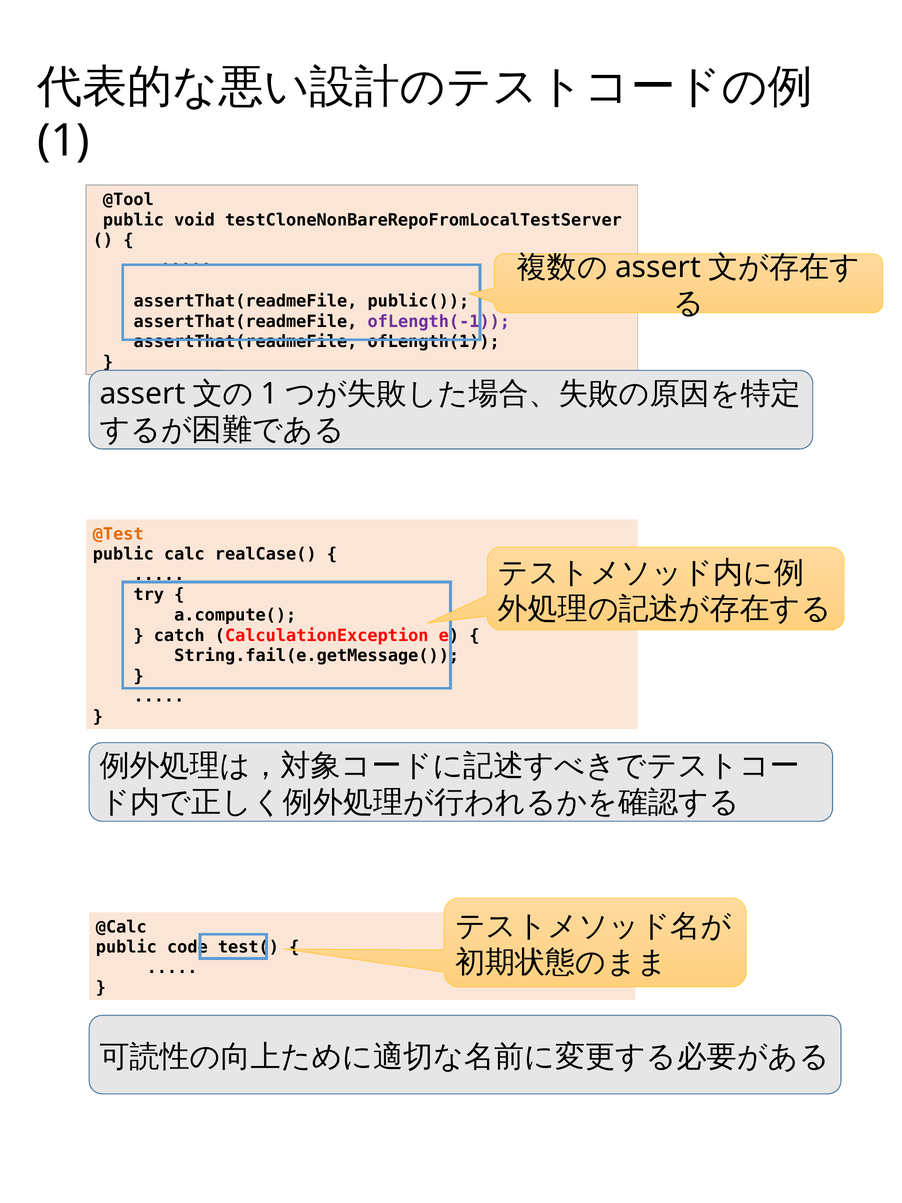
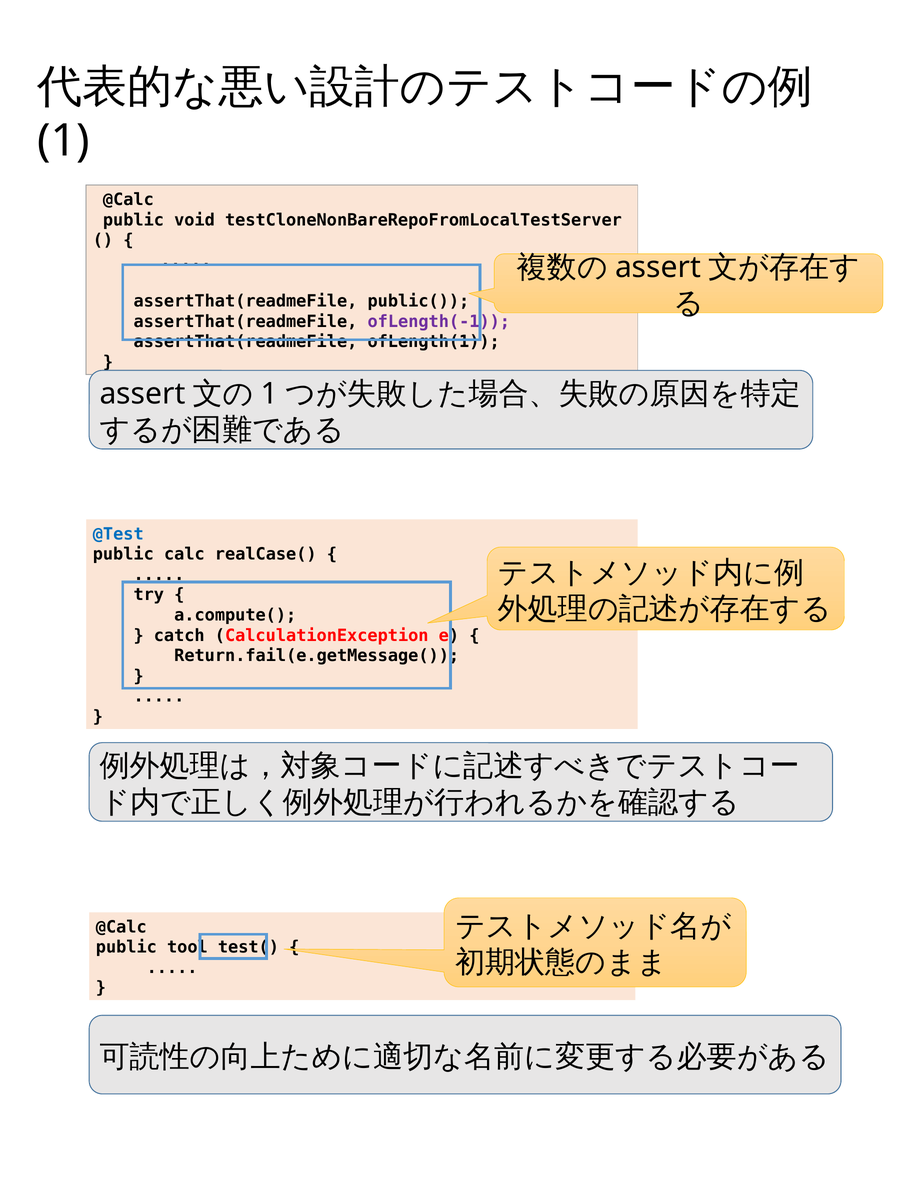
@Tool at (128, 200): @Tool -> @Calc
@Test colour: orange -> blue
String.fail(e.getMessage(: String.fail(e.getMessage( -> Return.fail(e.getMessage(
code: code -> tool
